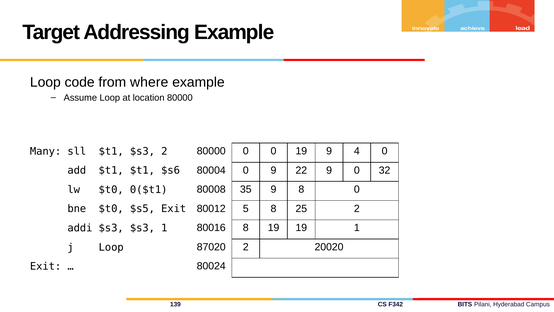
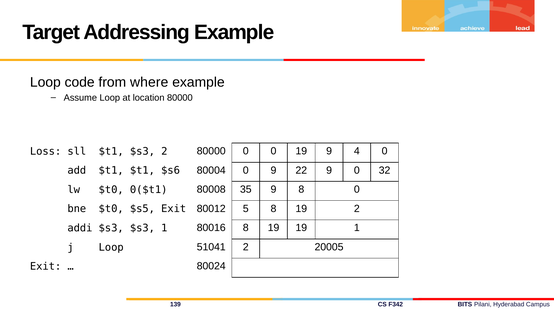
Many: Many -> Loss
5 8 25: 25 -> 19
87020: 87020 -> 51041
20020: 20020 -> 20005
